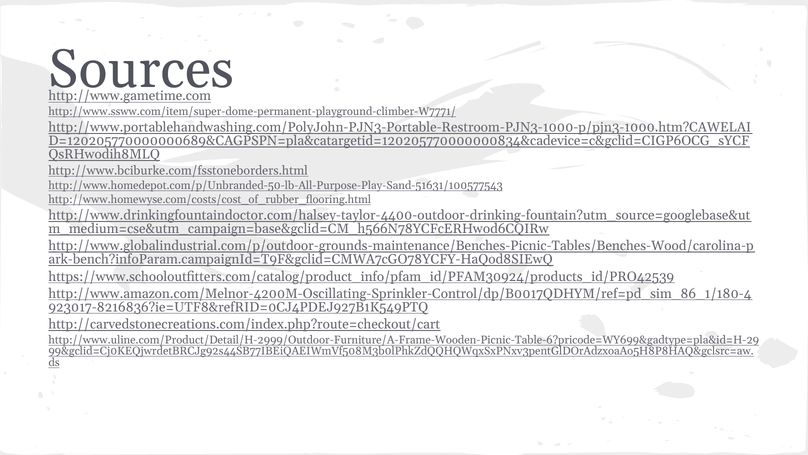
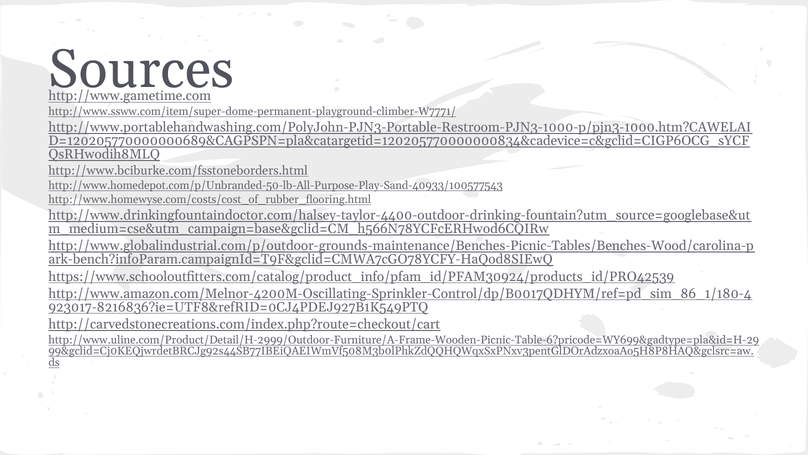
http://www.homedepot.com/p/Unbranded-50-lb-All-Purpose-Play-Sand-51631/100577543: http://www.homedepot.com/p/Unbranded-50-lb-All-Purpose-Play-Sand-51631/100577543 -> http://www.homedepot.com/p/Unbranded-50-lb-All-Purpose-Play-Sand-40933/100577543
